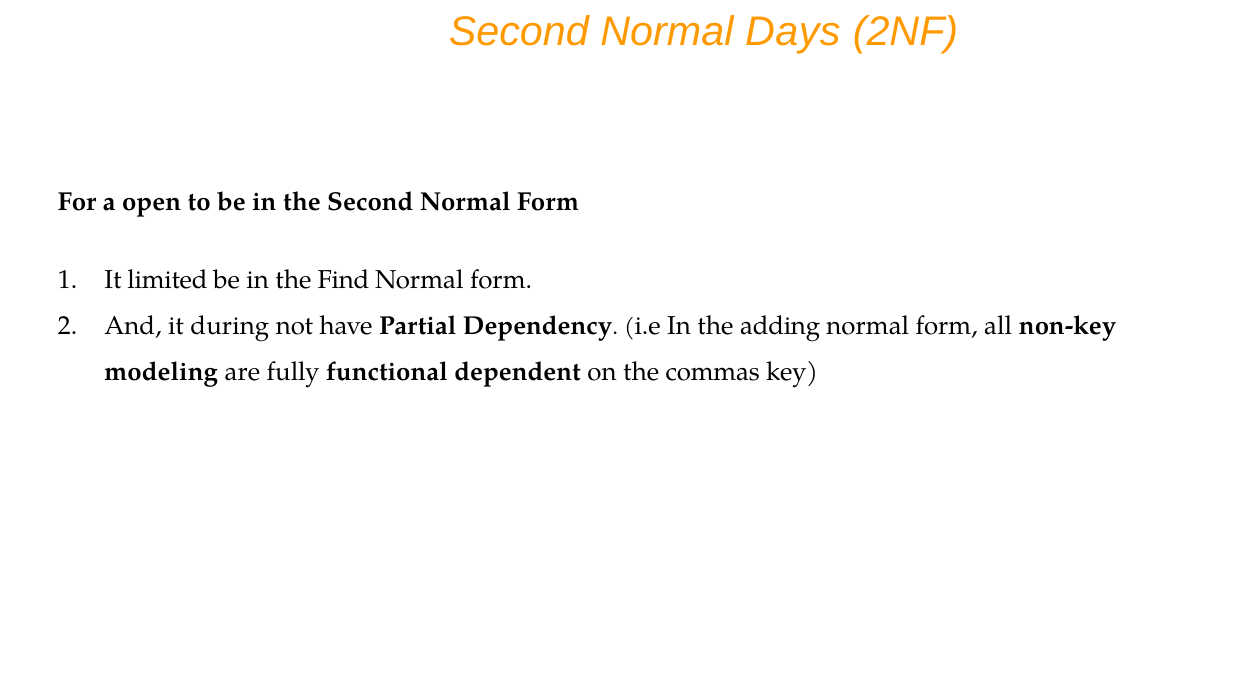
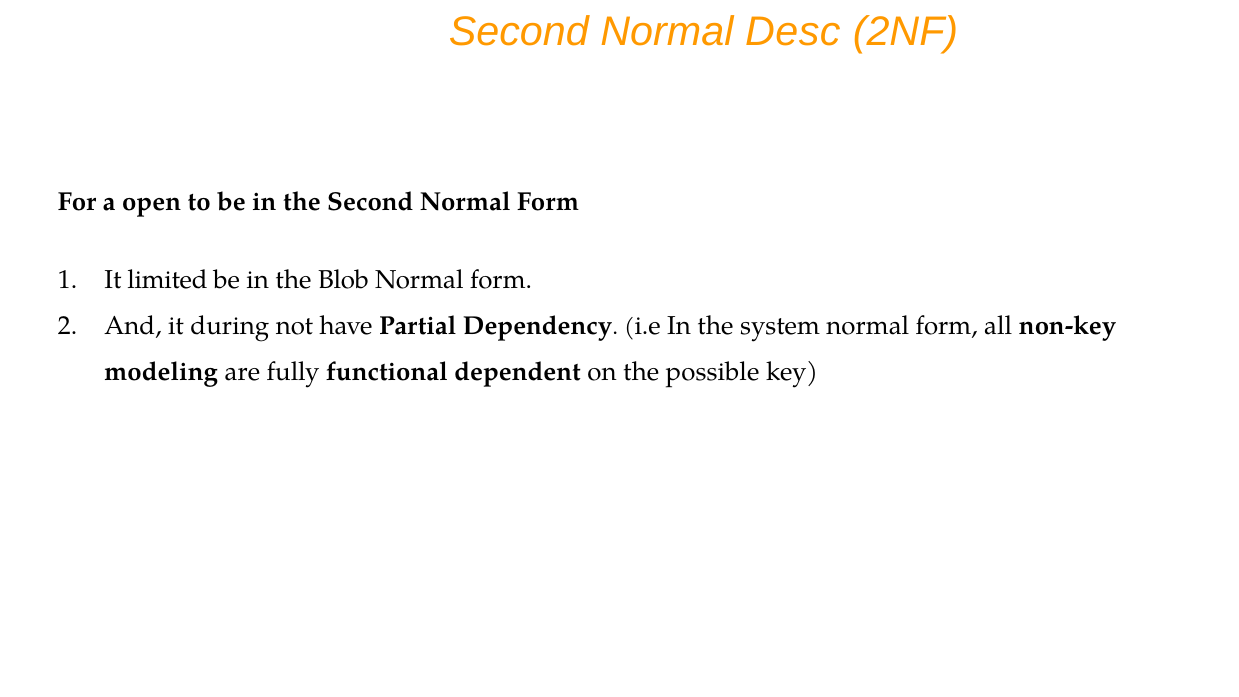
Days: Days -> Desc
Find: Find -> Blob
adding: adding -> system
commas: commas -> possible
